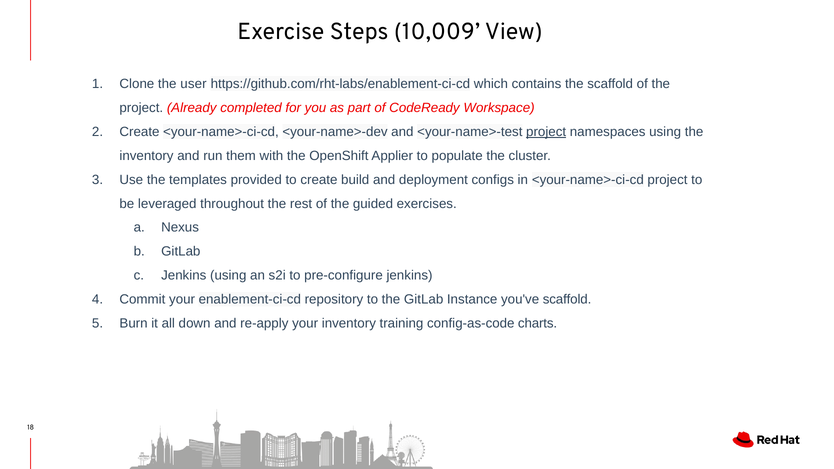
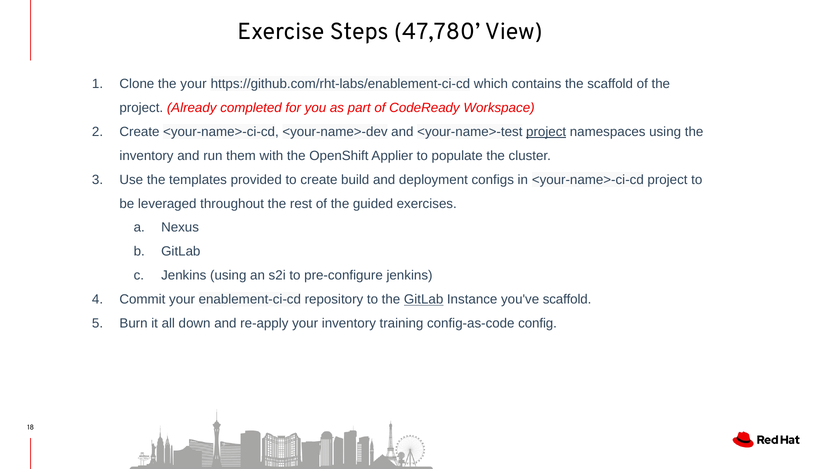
10,009: 10,009 -> 47,780
the user: user -> your
GitLab at (424, 300) underline: none -> present
charts: charts -> config
